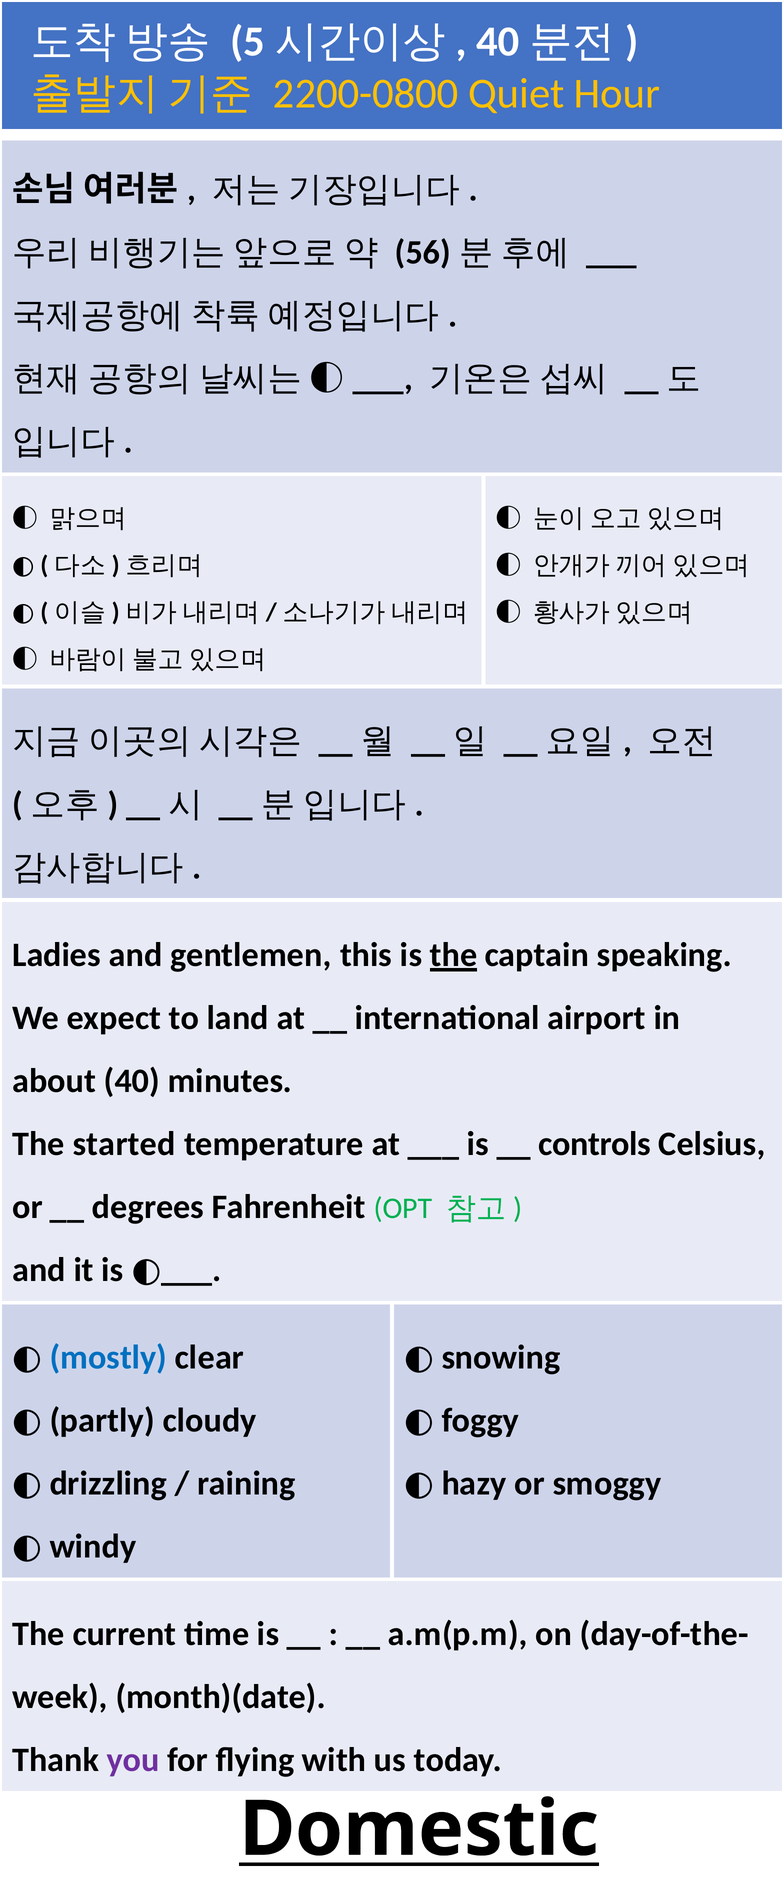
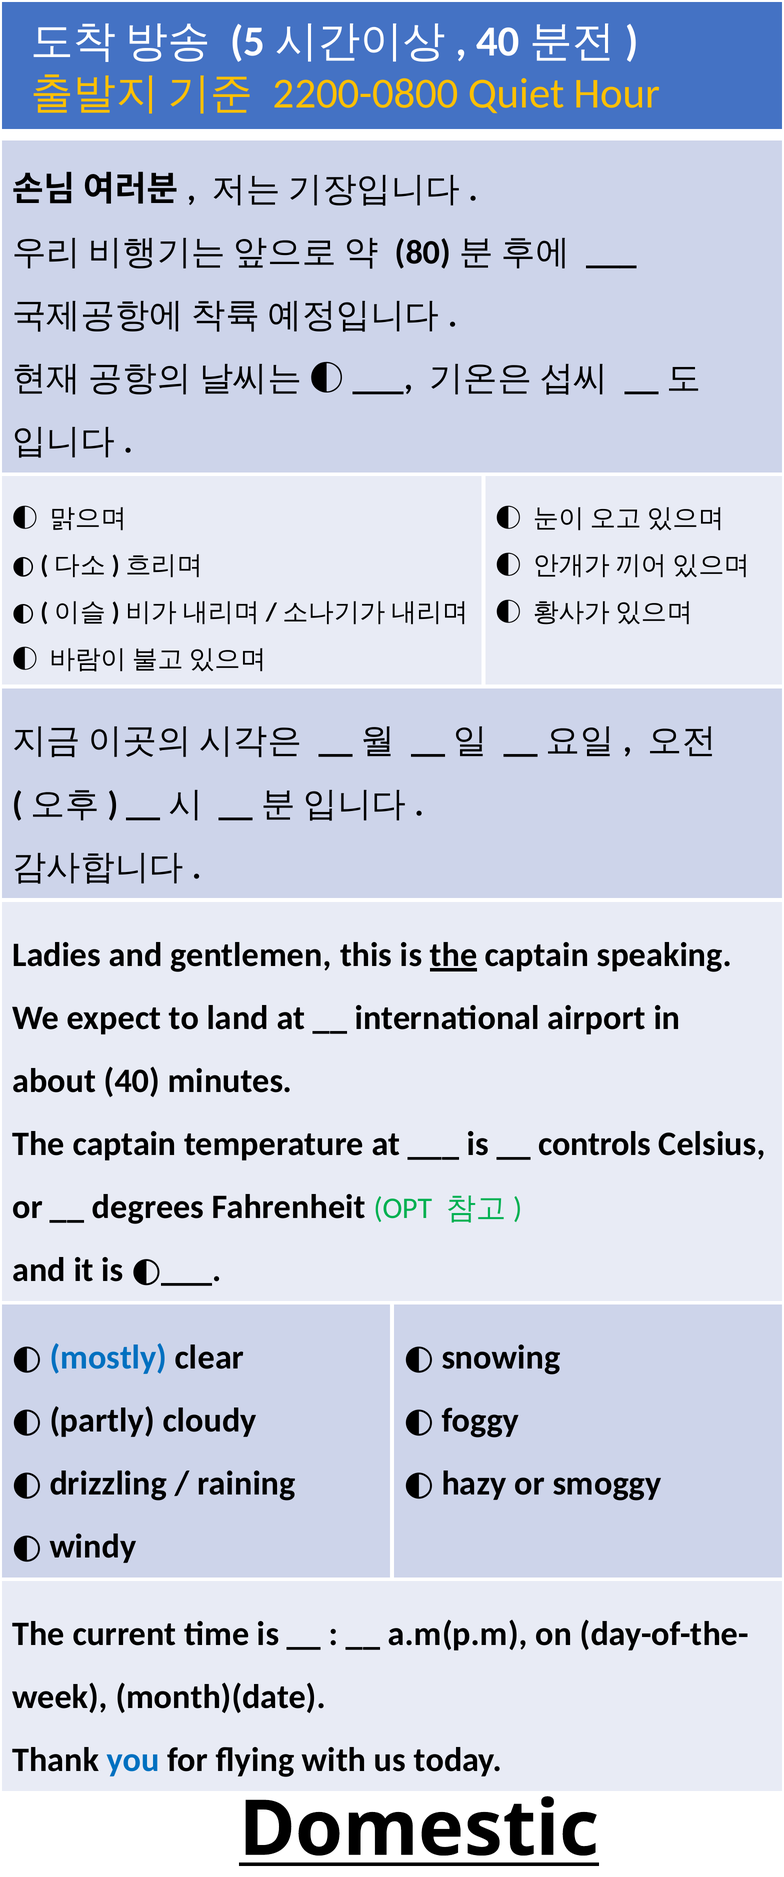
56: 56 -> 80
started at (124, 1143): started -> captain
you colour: purple -> blue
